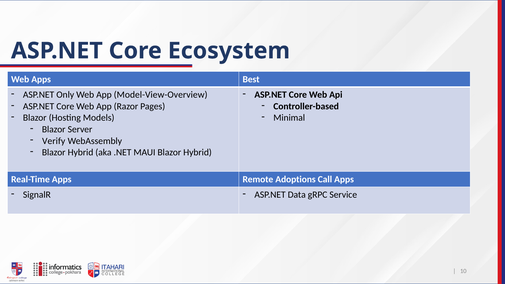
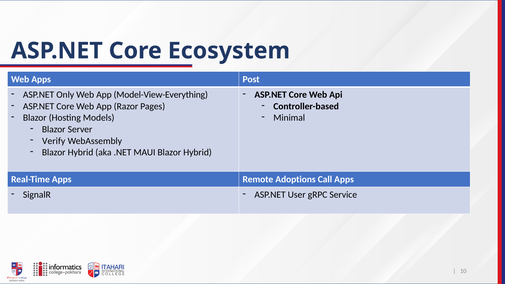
Best: Best -> Post
Model-View-Overview: Model-View-Overview -> Model-View-Everything
Data: Data -> User
